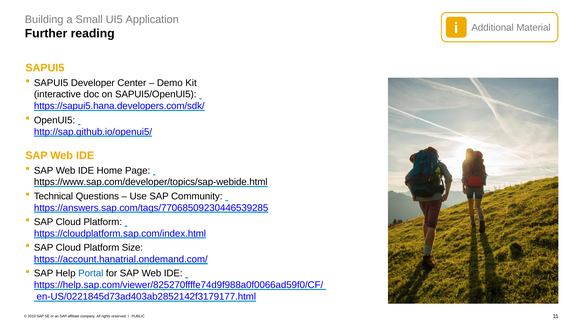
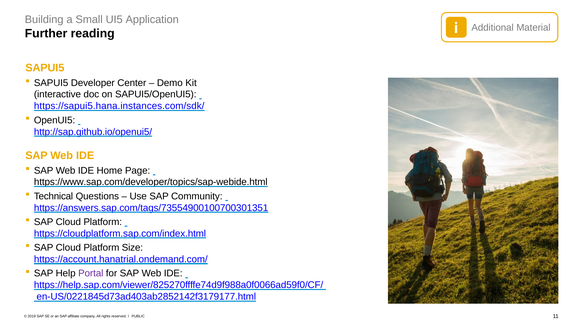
https://sapui5.hana.developers.com/sdk/: https://sapui5.hana.developers.com/sdk/ -> https://sapui5.hana.instances.com/sdk/
https://answers.sap.com/tags/77068509230446539285: https://answers.sap.com/tags/77068509230446539285 -> https://answers.sap.com/tags/73554900100700301351
Portal colour: blue -> purple
